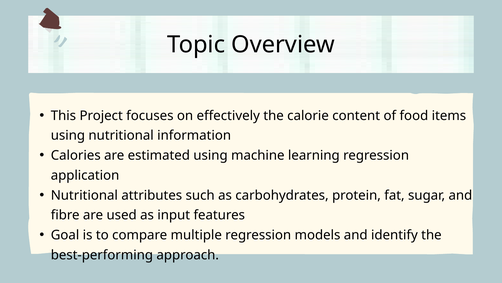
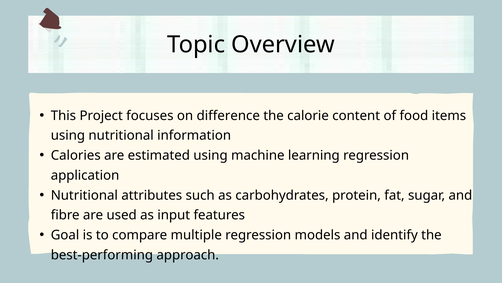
effectively: effectively -> difference
